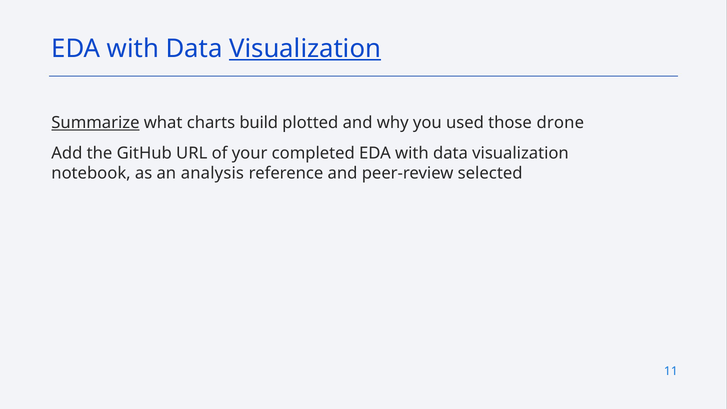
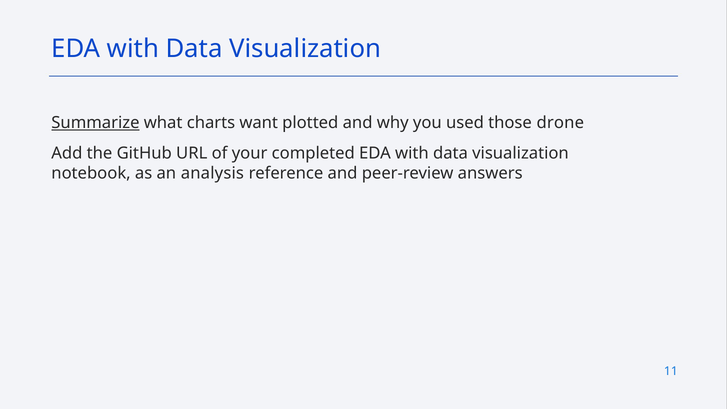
Visualization at (305, 49) underline: present -> none
build: build -> want
selected: selected -> answers
